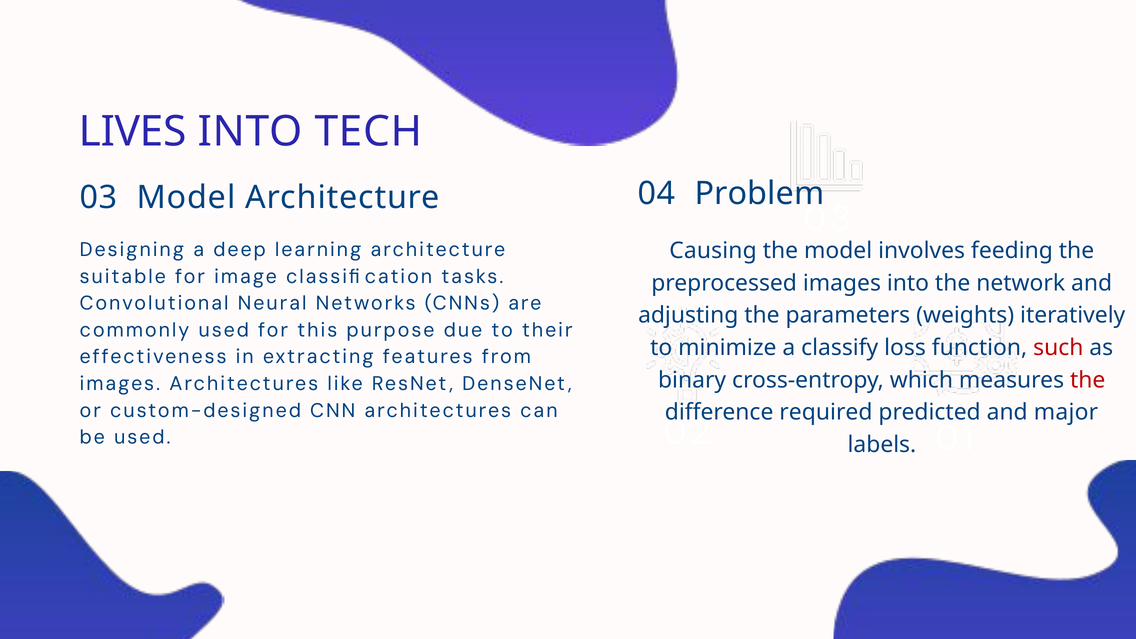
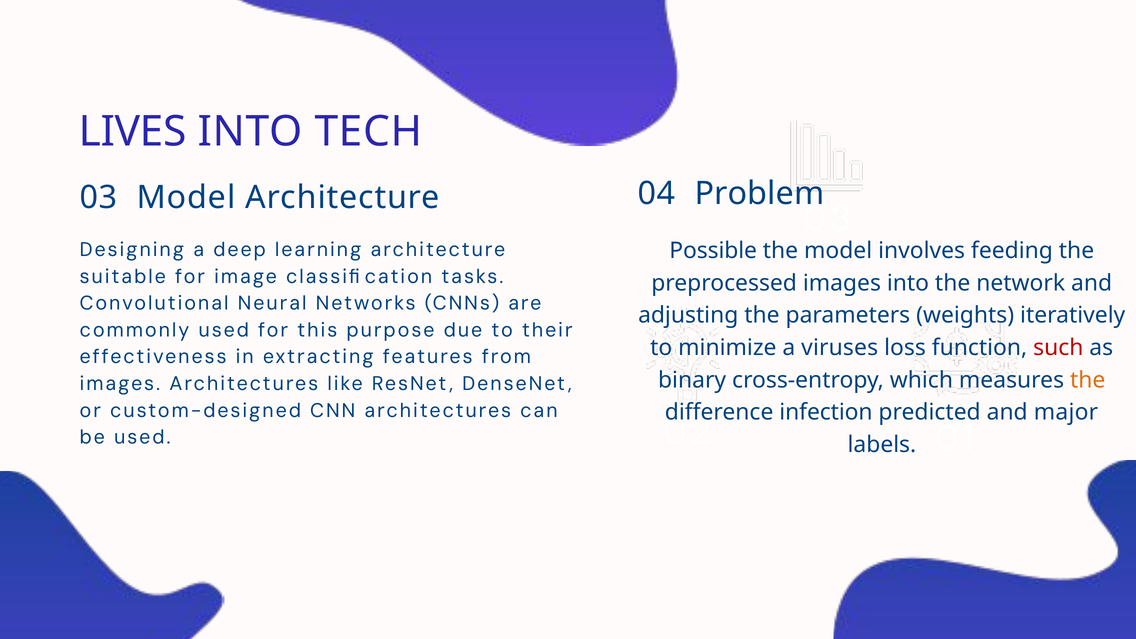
Causing: Causing -> Possible
classify: classify -> viruses
the at (1088, 380) colour: red -> orange
required: required -> infection
